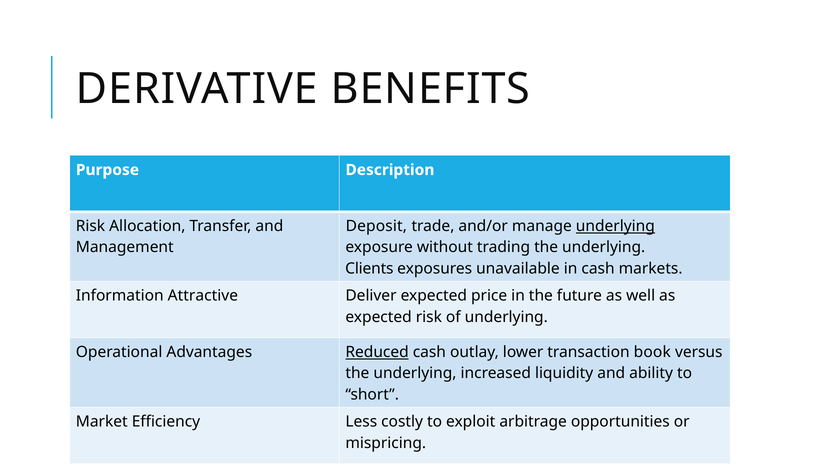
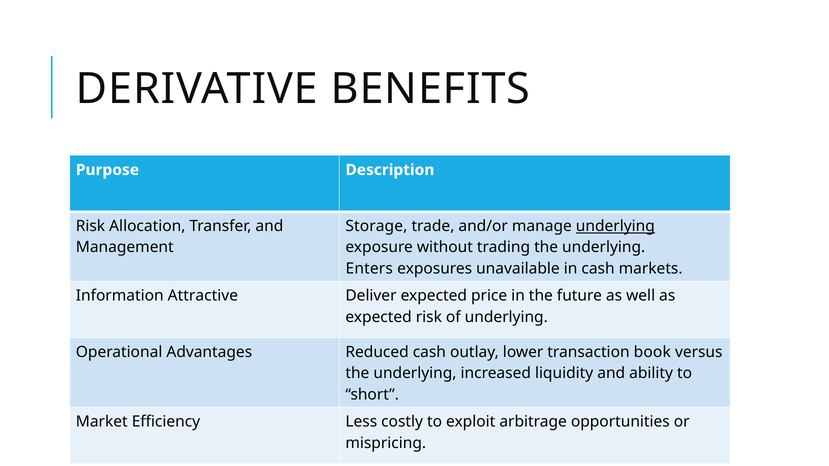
Deposit: Deposit -> Storage
Clients: Clients -> Enters
Reduced underline: present -> none
